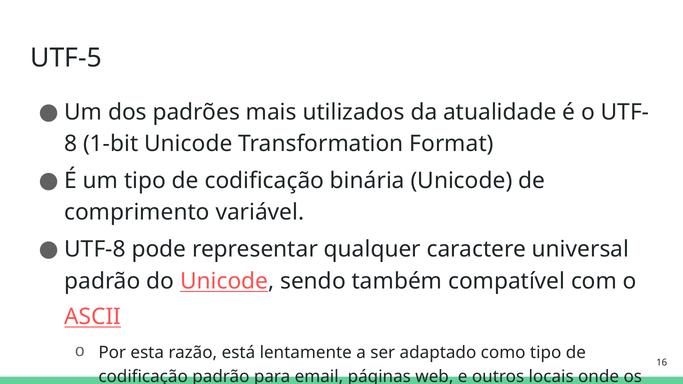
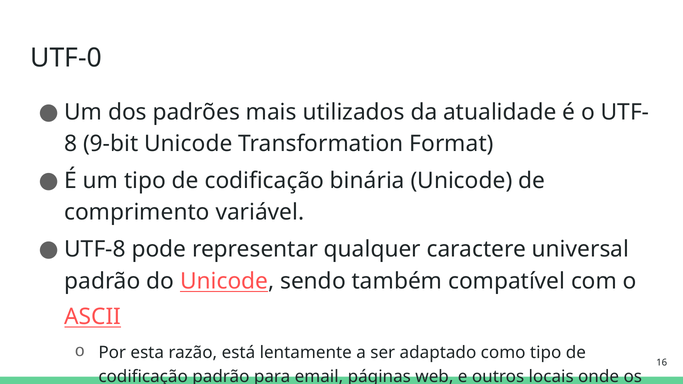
UTF-5: UTF-5 -> UTF-0
1-bit: 1-bit -> 9-bit
